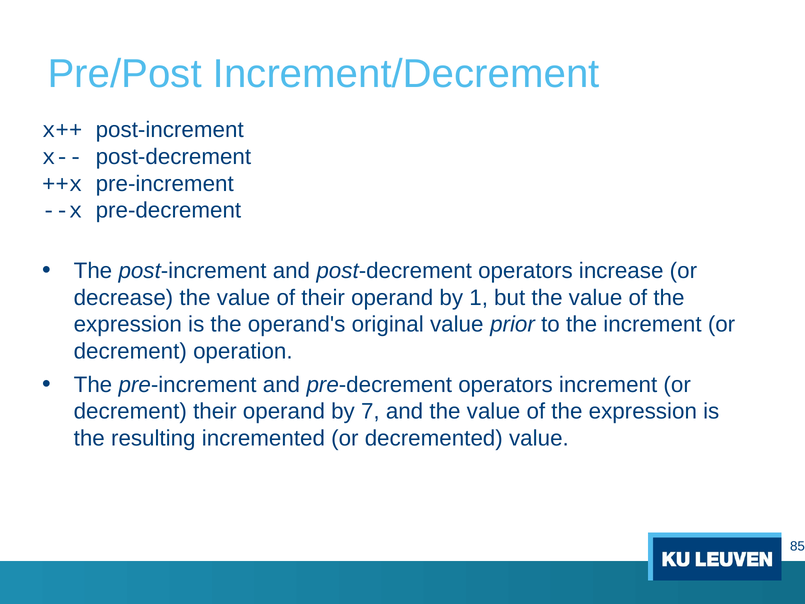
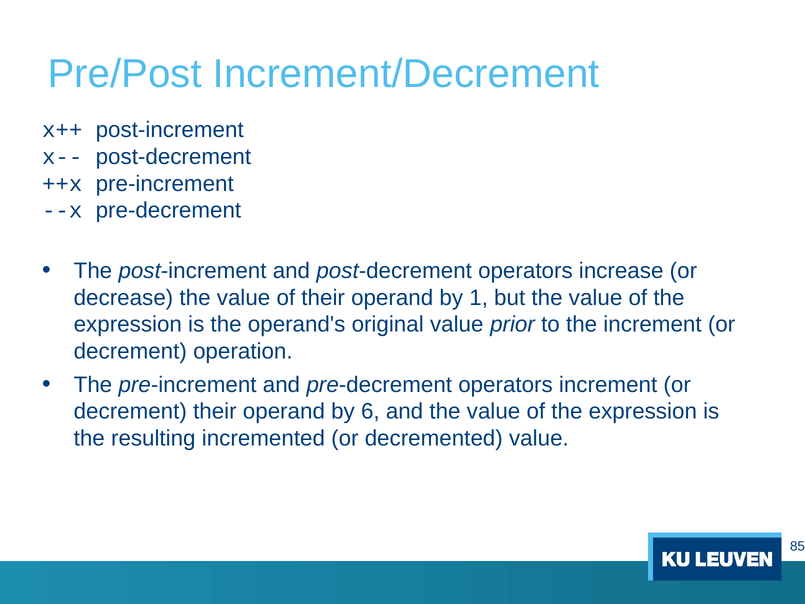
7: 7 -> 6
